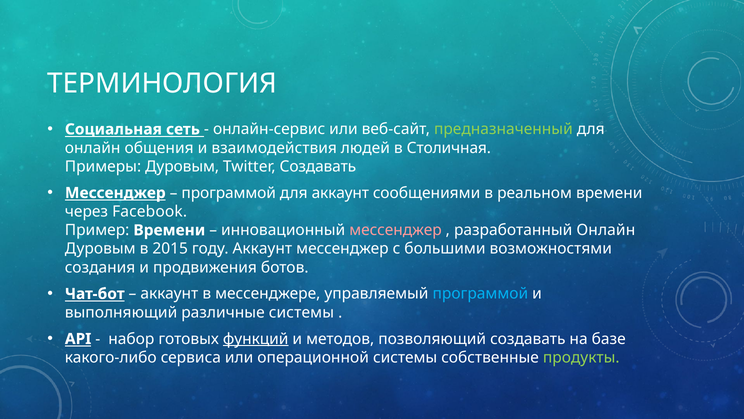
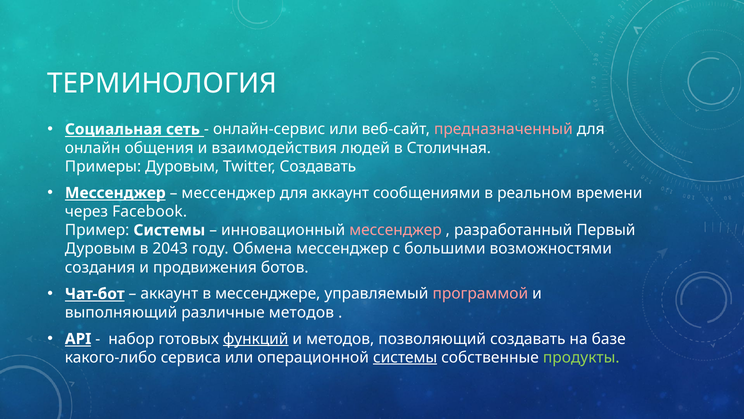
предназначенный colour: light green -> pink
программой at (229, 193): программой -> мессенджер
Пример Времени: Времени -> Системы
разработанный Онлайн: Онлайн -> Первый
2015: 2015 -> 2043
году Аккаунт: Аккаунт -> Обмена
программой at (480, 294) colour: light blue -> pink
различные системы: системы -> методов
системы at (405, 357) underline: none -> present
